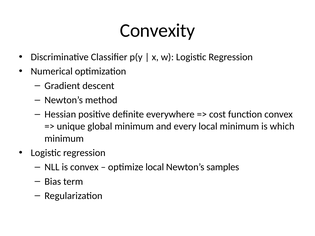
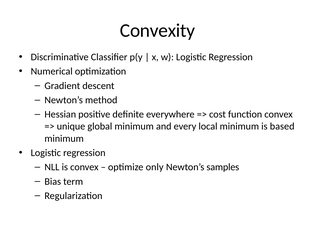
which: which -> based
optimize local: local -> only
